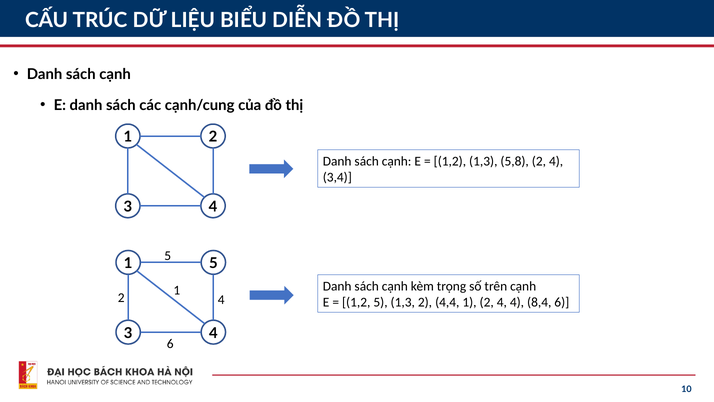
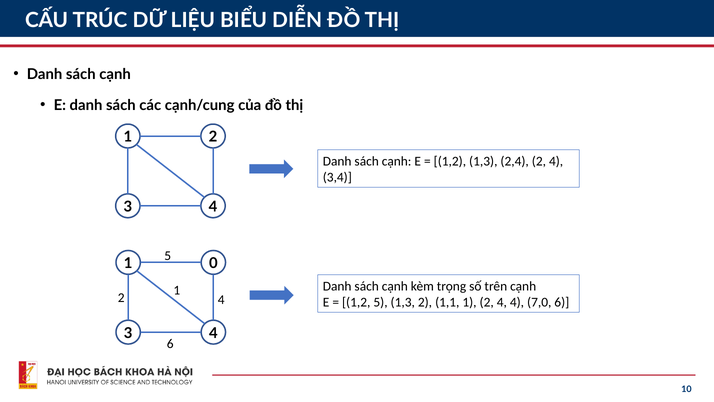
5,8: 5,8 -> 2,4
1 5: 5 -> 0
4,4: 4,4 -> 1,1
8,4: 8,4 -> 7,0
